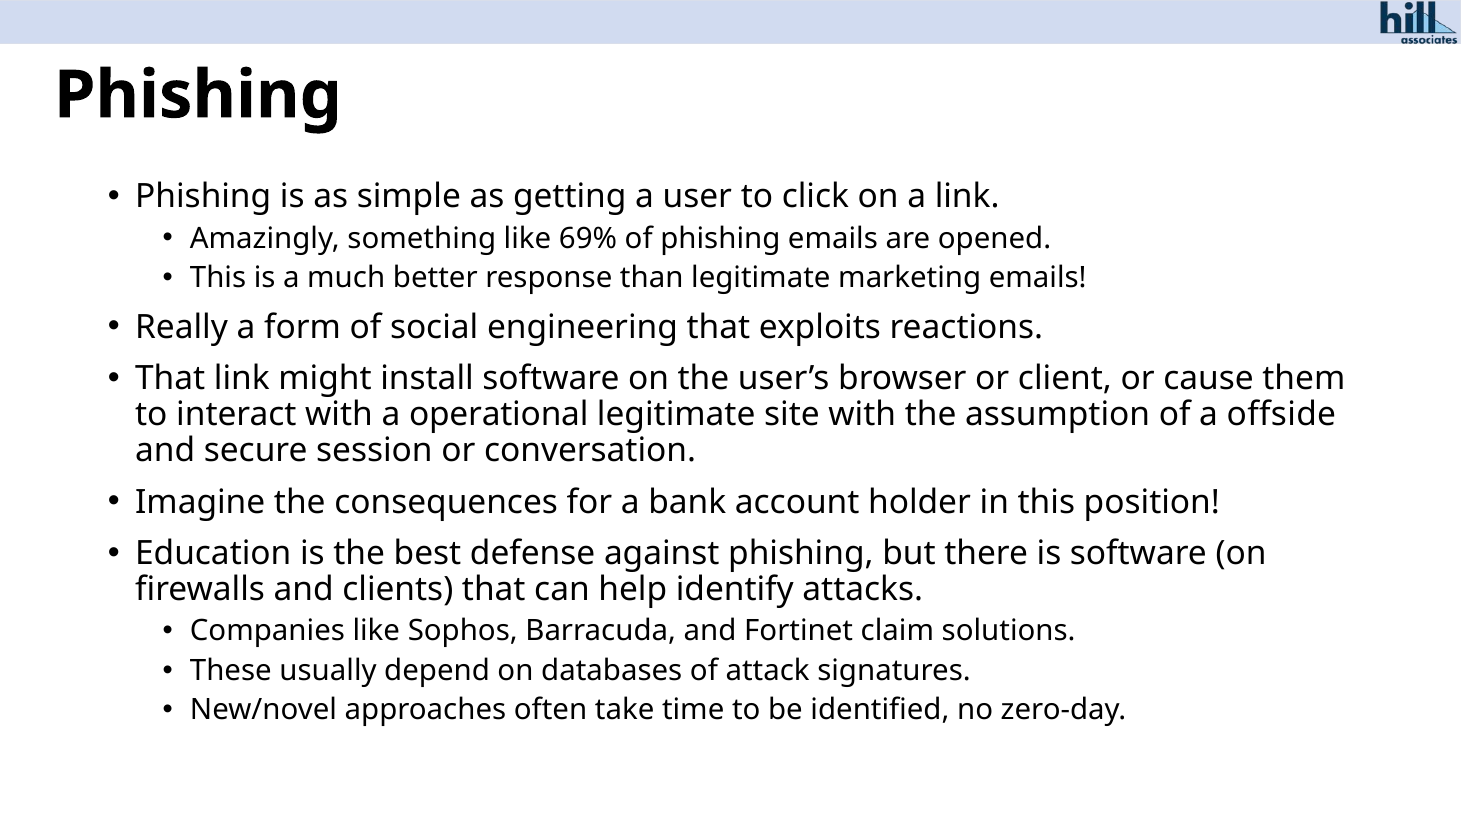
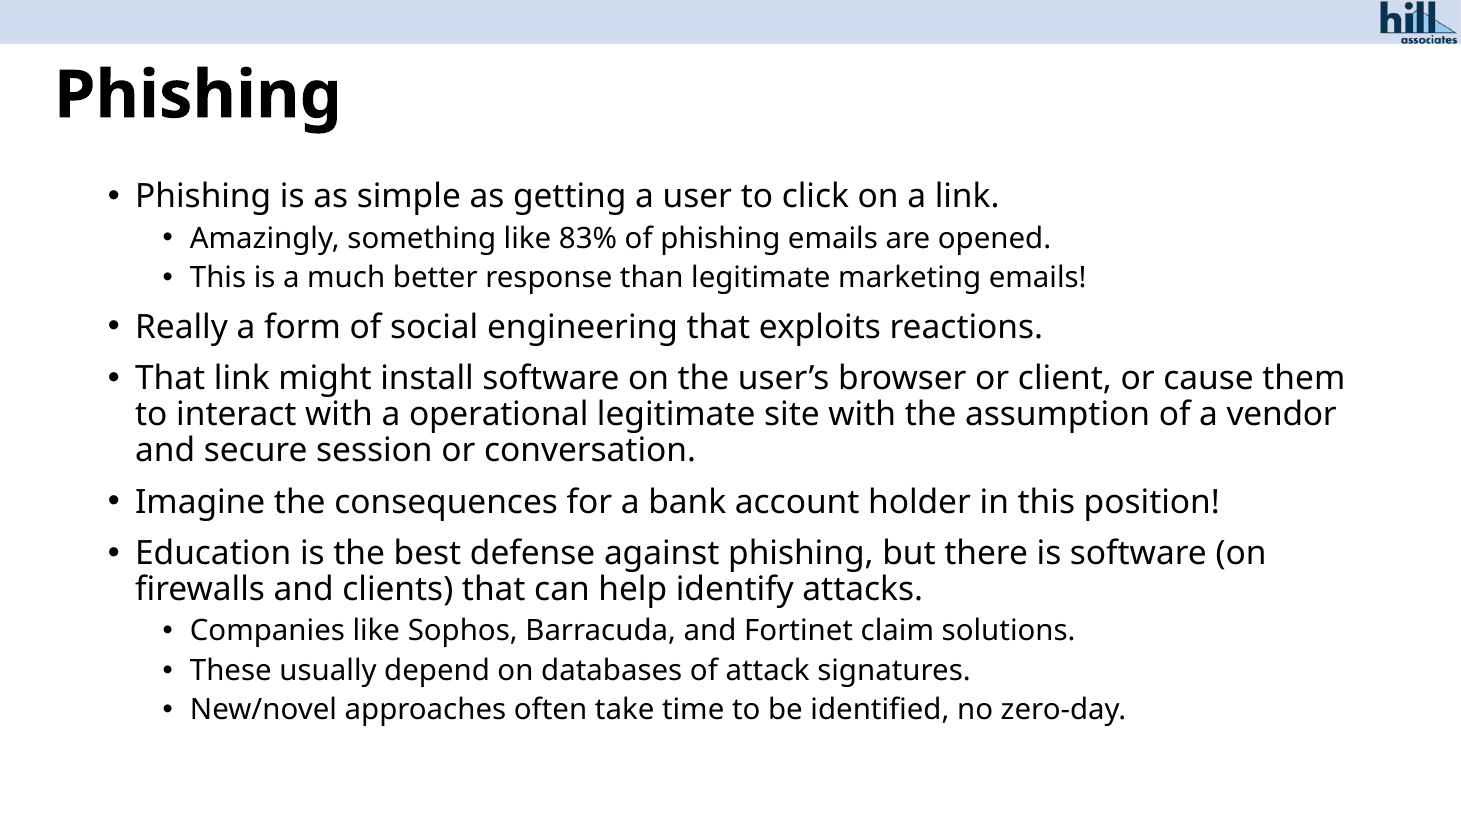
69%: 69% -> 83%
offside: offside -> vendor
